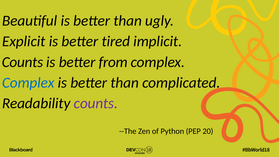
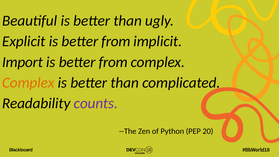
Explicit is better tired: tired -> from
Counts at (22, 62): Counts -> Import
Complex at (28, 83) colour: blue -> orange
